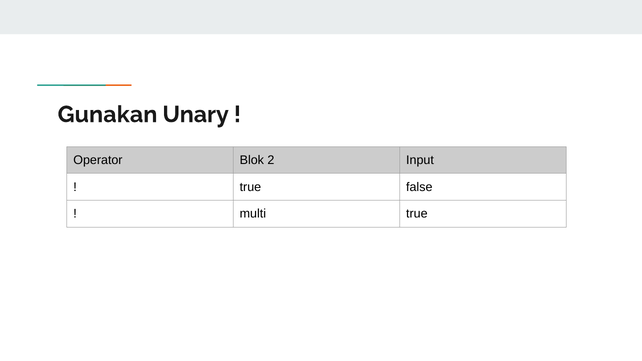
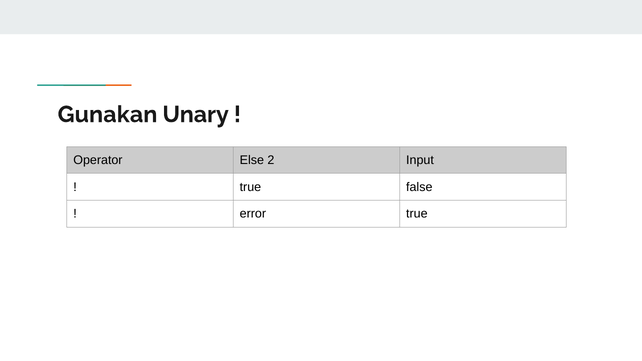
Blok: Blok -> Else
multi: multi -> error
